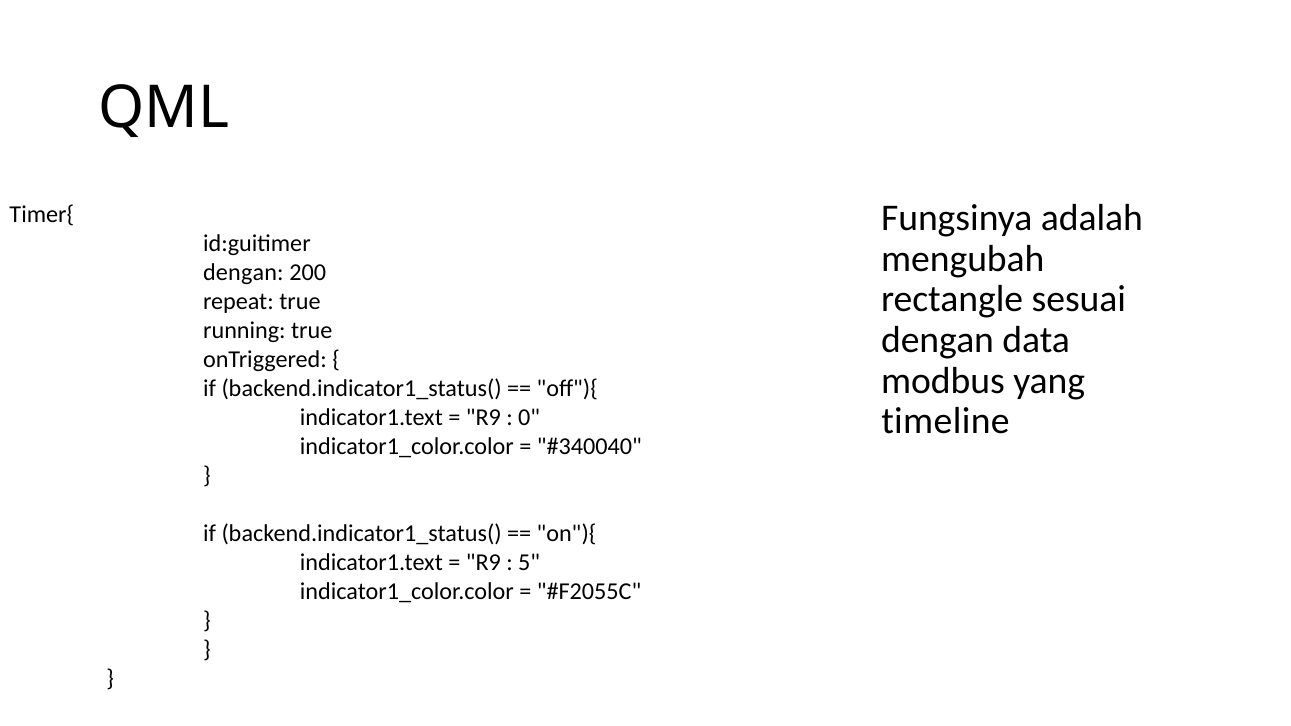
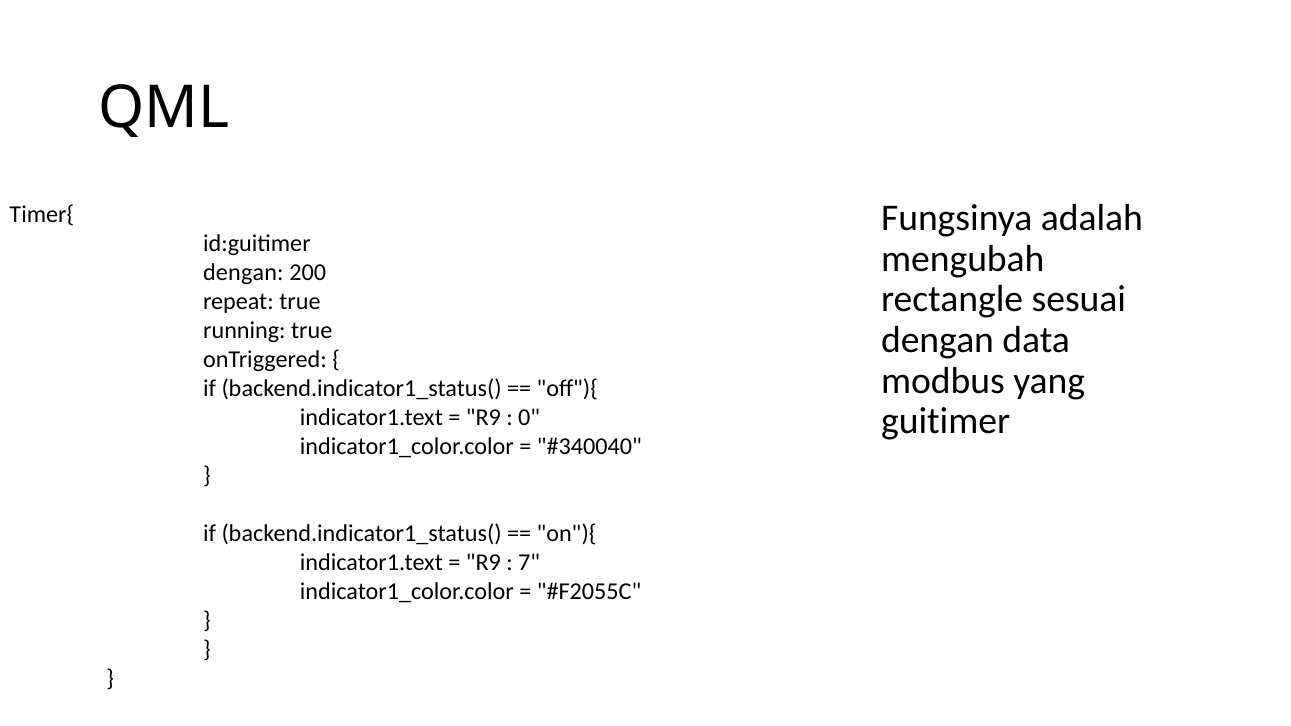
timeline: timeline -> guitimer
5: 5 -> 7
